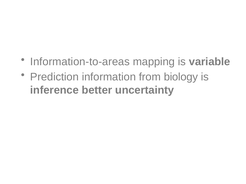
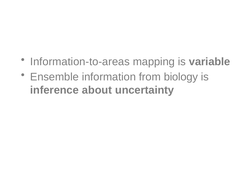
Prediction: Prediction -> Ensemble
better: better -> about
